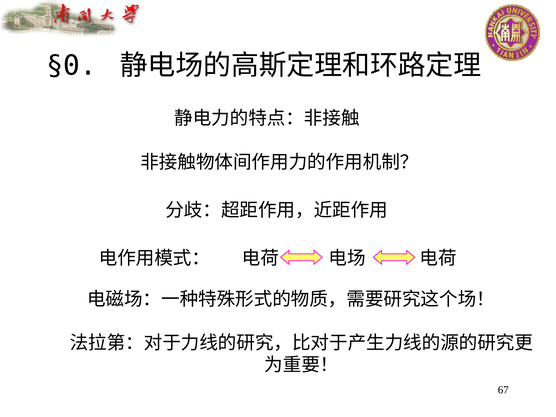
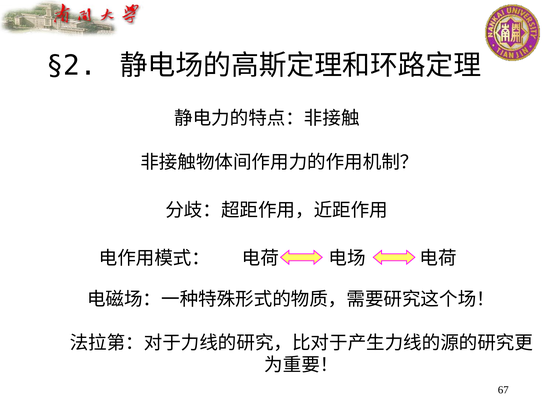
§0: §0 -> §2
